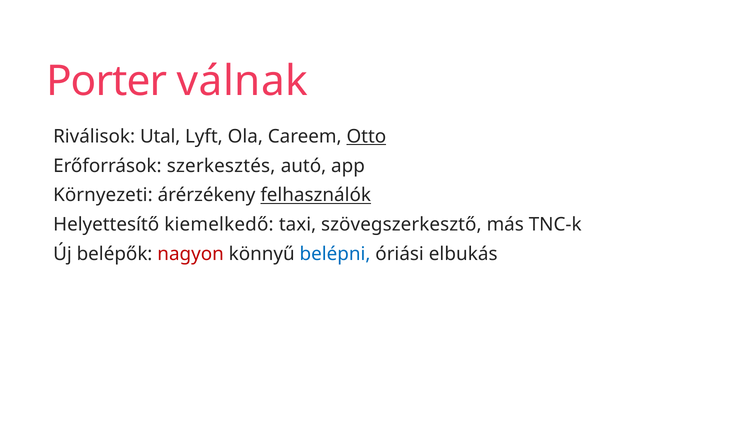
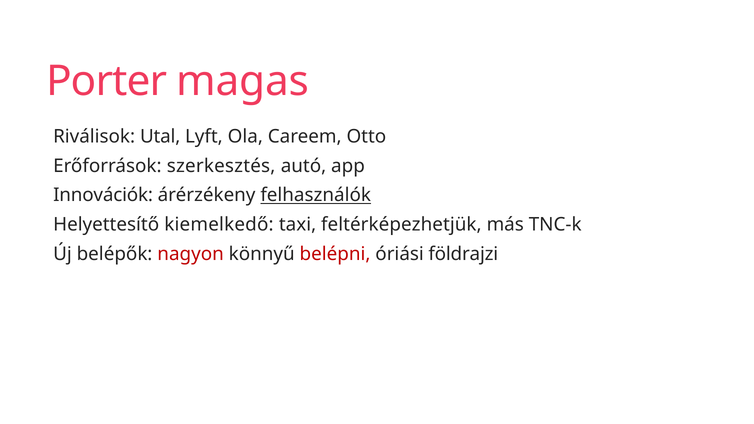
válnak: válnak -> magas
Otto underline: present -> none
Környezeti: Környezeti -> Innovációk
szövegszerkesztő: szövegszerkesztő -> feltérképezhetjük
belépni colour: blue -> red
elbukás: elbukás -> földrajzi
